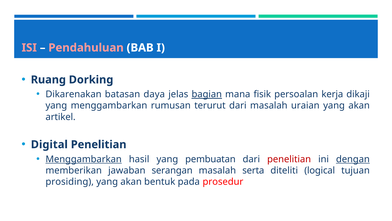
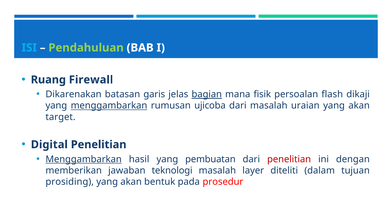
ISI colour: pink -> light blue
Pendahuluan colour: pink -> light green
Dorking: Dorking -> Firewall
daya: daya -> garis
kerja: kerja -> flash
menggambarkan at (109, 105) underline: none -> present
terurut: terurut -> ujicoba
artikel: artikel -> target
dengan underline: present -> none
serangan: serangan -> teknologi
serta: serta -> layer
logical: logical -> dalam
